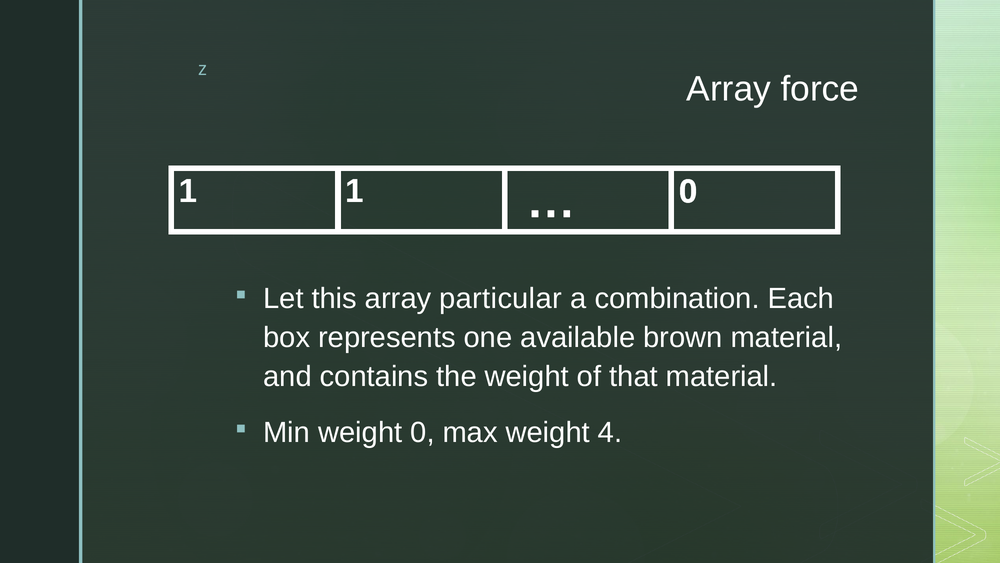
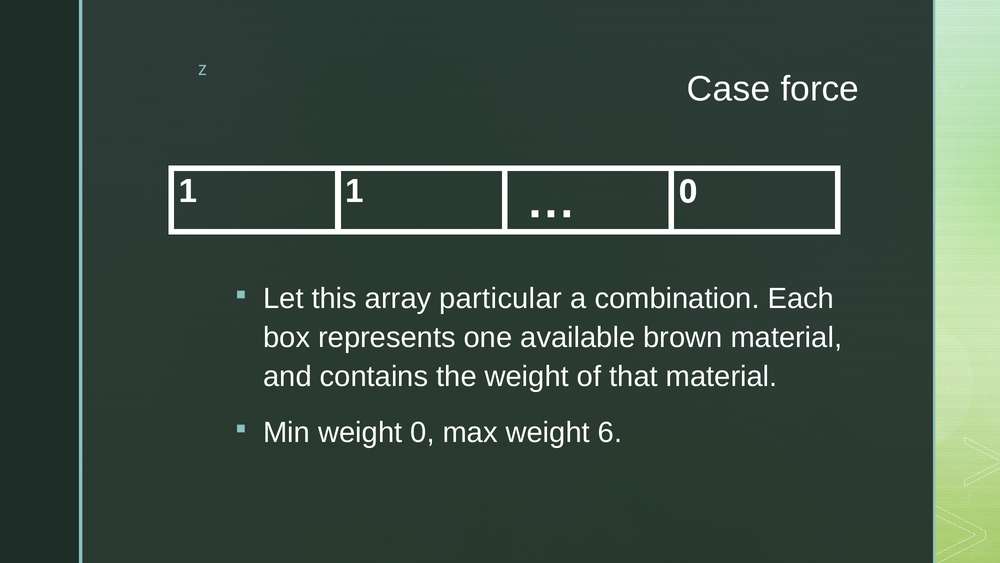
Array at (729, 89): Array -> Case
4: 4 -> 6
